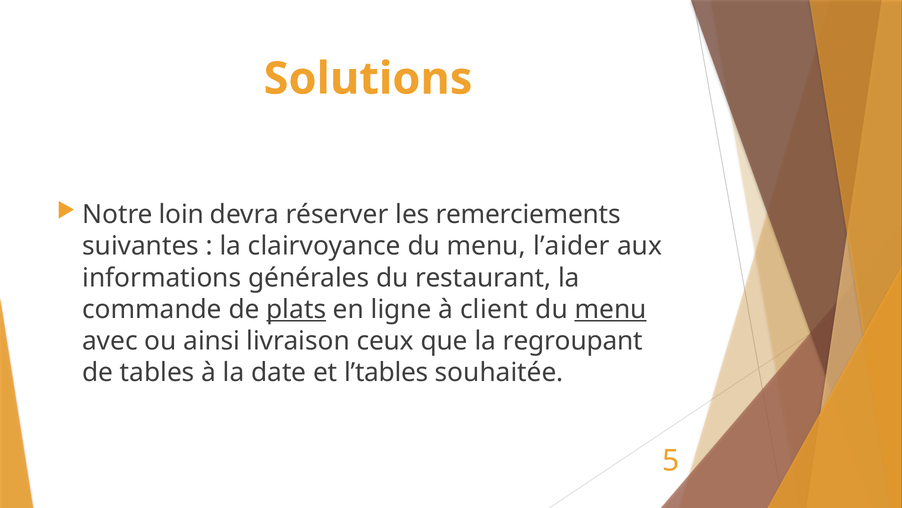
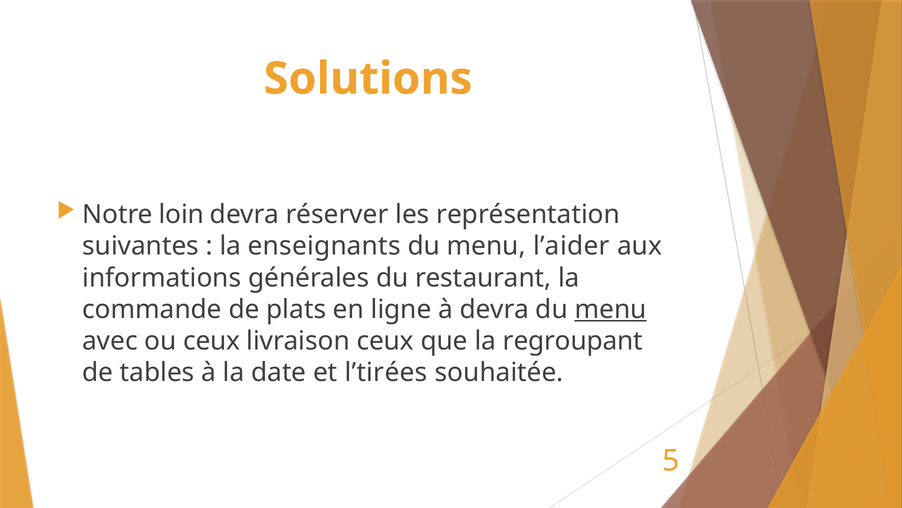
remerciements: remerciements -> représentation
clairvoyance: clairvoyance -> enseignants
plats underline: present -> none
à client: client -> devra
ou ainsi: ainsi -> ceux
l’tables: l’tables -> l’tirées
